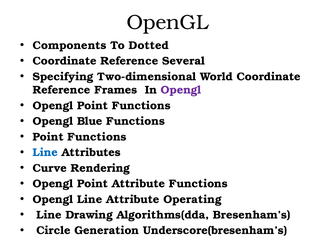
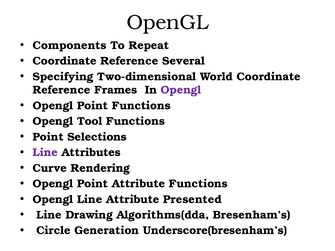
Dotted: Dotted -> Repeat
Blue: Blue -> Tool
Functions at (97, 137): Functions -> Selections
Line at (45, 153) colour: blue -> purple
Operating: Operating -> Presented
